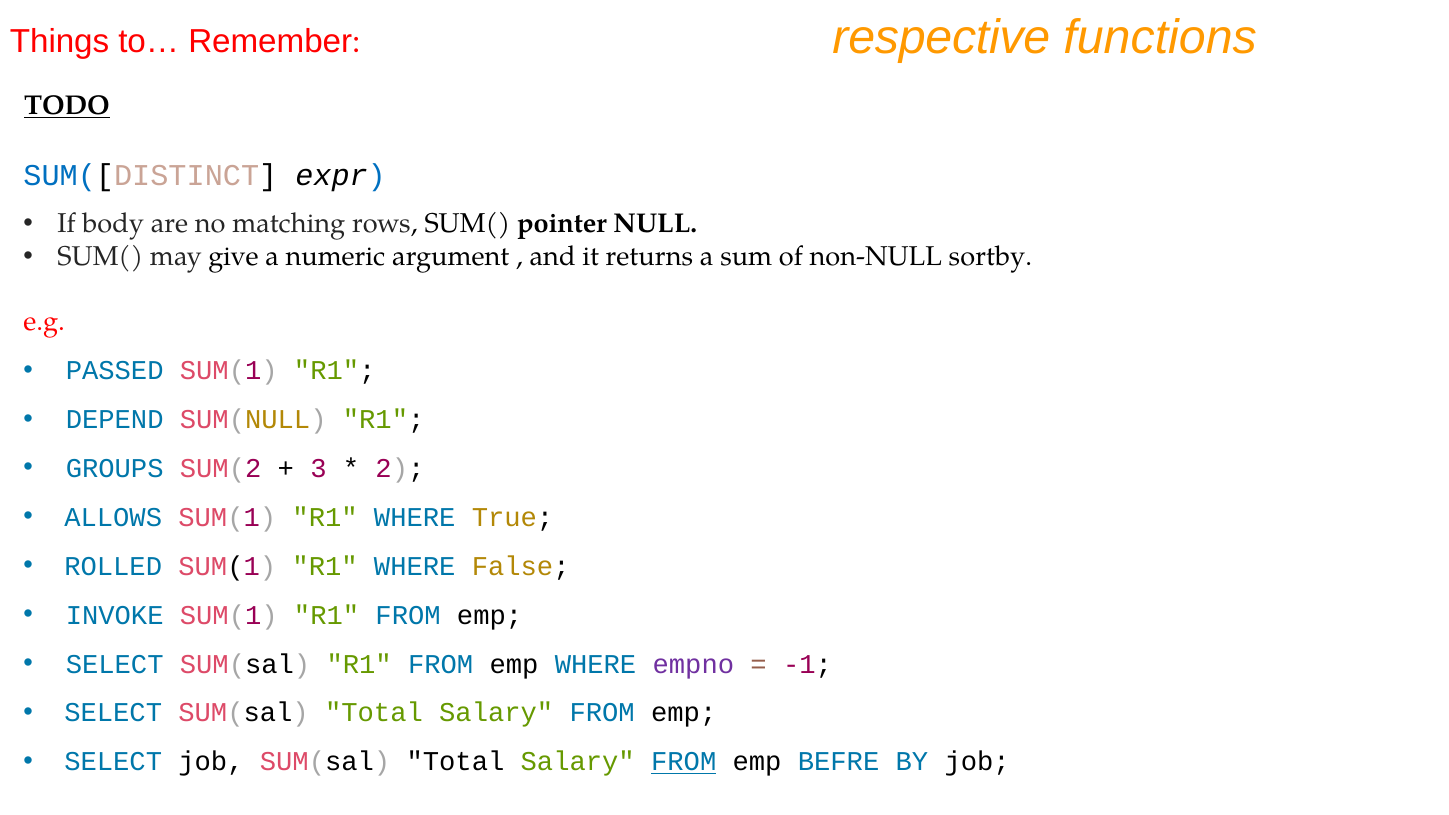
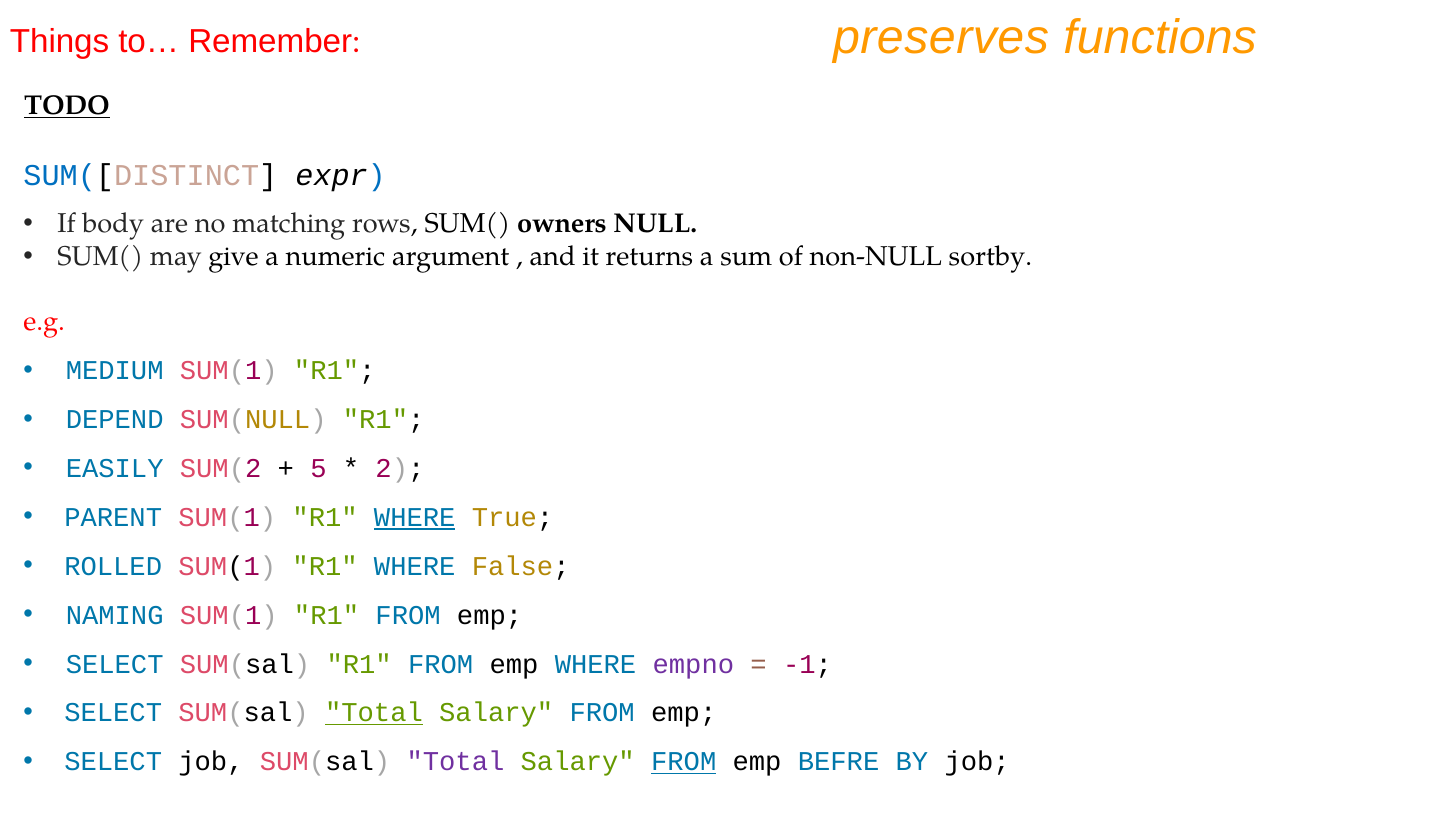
respective: respective -> preserves
pointer: pointer -> owners
PASSED: PASSED -> MEDIUM
GROUPS: GROUPS -> EASILY
3: 3 -> 5
ALLOWS: ALLOWS -> PARENT
WHERE at (415, 517) underline: none -> present
INVOKE: INVOKE -> NAMING
Total at (374, 713) underline: none -> present
Total at (455, 762) colour: black -> purple
